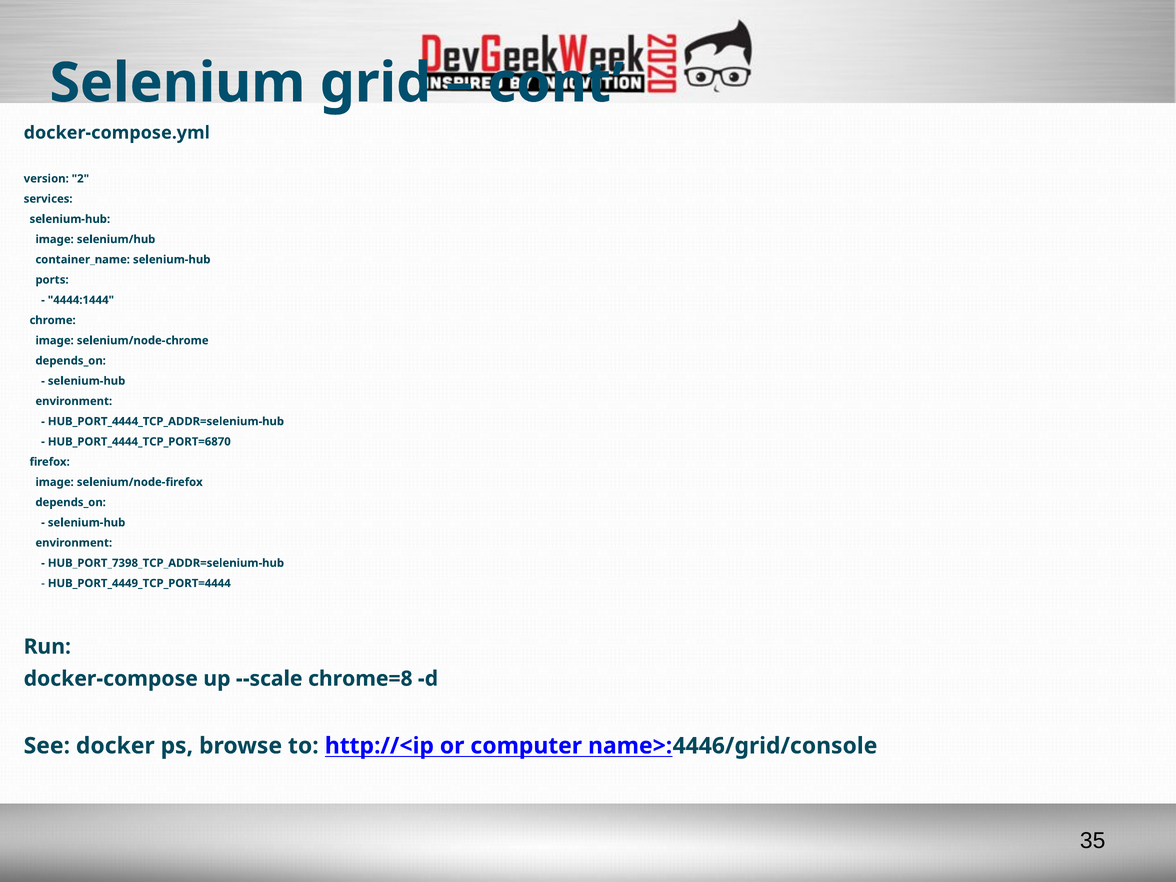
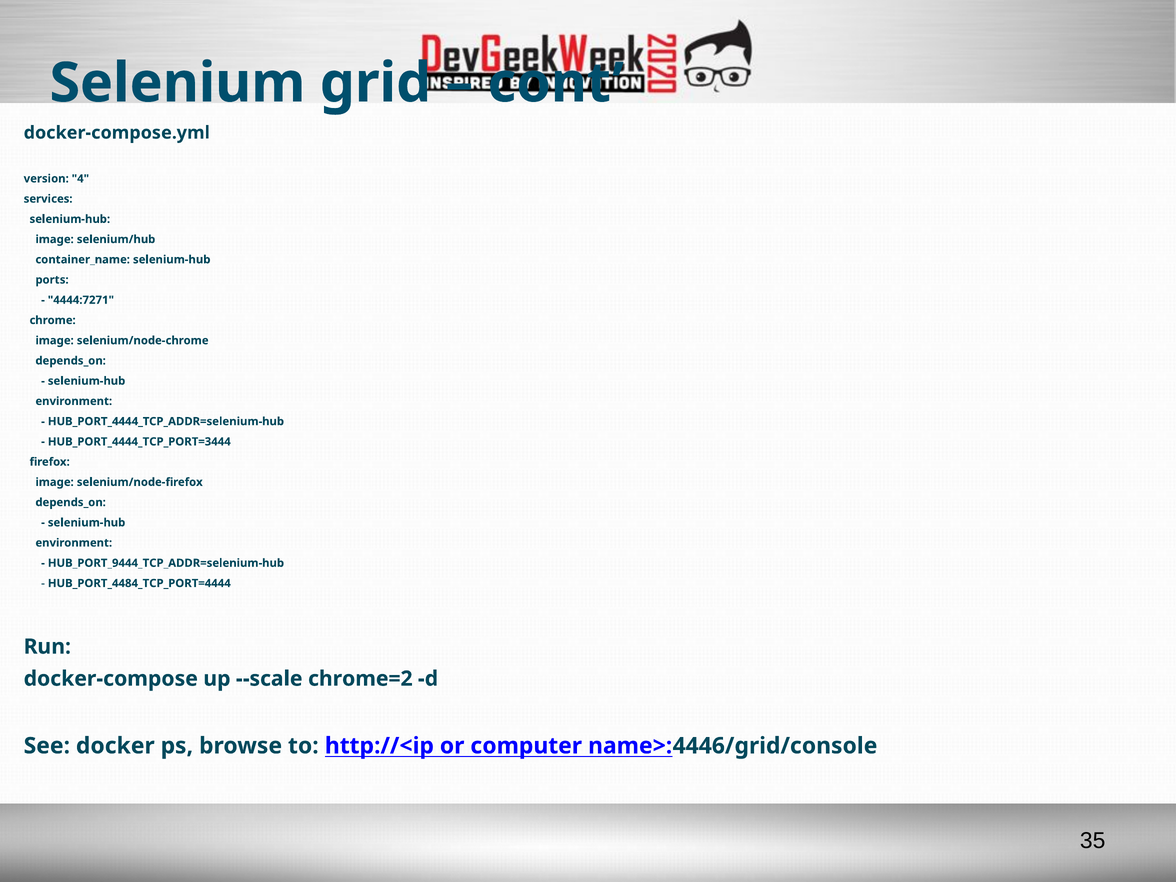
2: 2 -> 4
4444:1444: 4444:1444 -> 4444:7271
HUB_PORT_4444_TCP_PORT=6870: HUB_PORT_4444_TCP_PORT=6870 -> HUB_PORT_4444_TCP_PORT=3444
HUB_PORT_7398_TCP_ADDR=selenium-hub: HUB_PORT_7398_TCP_ADDR=selenium-hub -> HUB_PORT_9444_TCP_ADDR=selenium-hub
HUB_PORT_4449_TCP_PORT=4444: HUB_PORT_4449_TCP_PORT=4444 -> HUB_PORT_4484_TCP_PORT=4444
chrome=8: chrome=8 -> chrome=2
